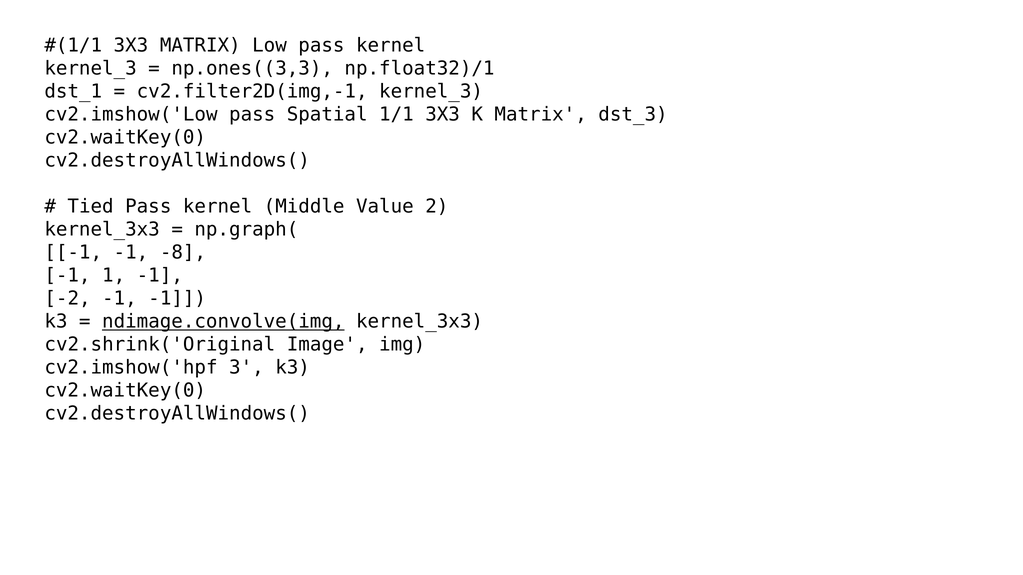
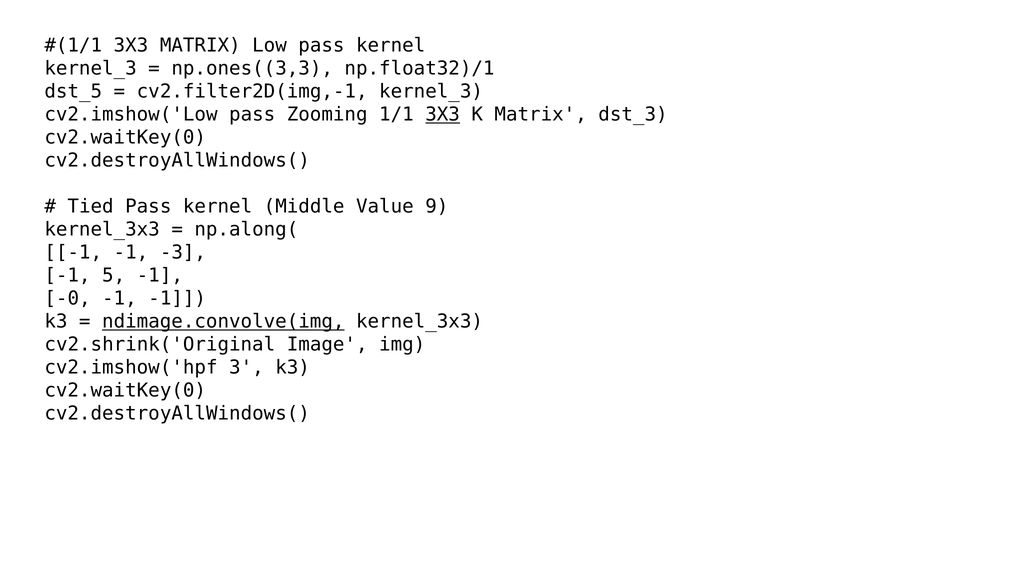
dst_1: dst_1 -> dst_5
Spatial: Spatial -> Zooming
3X3 at (443, 115) underline: none -> present
2: 2 -> 9
np.graph(: np.graph( -> np.along(
-8: -8 -> -3
1: 1 -> 5
-2: -2 -> -0
